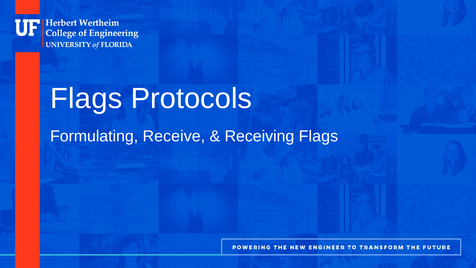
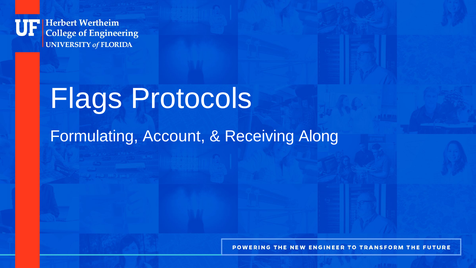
Receive: Receive -> Account
Receiving Flags: Flags -> Along
